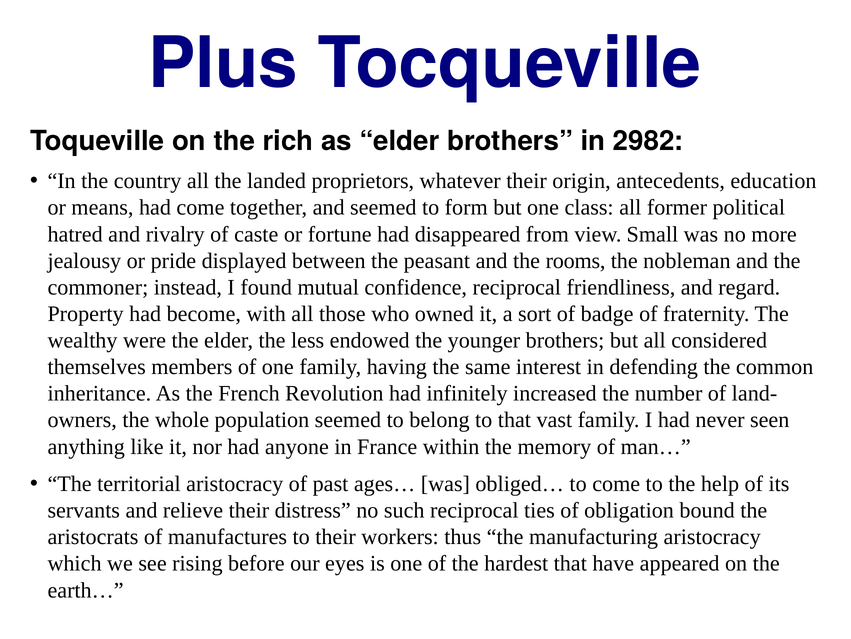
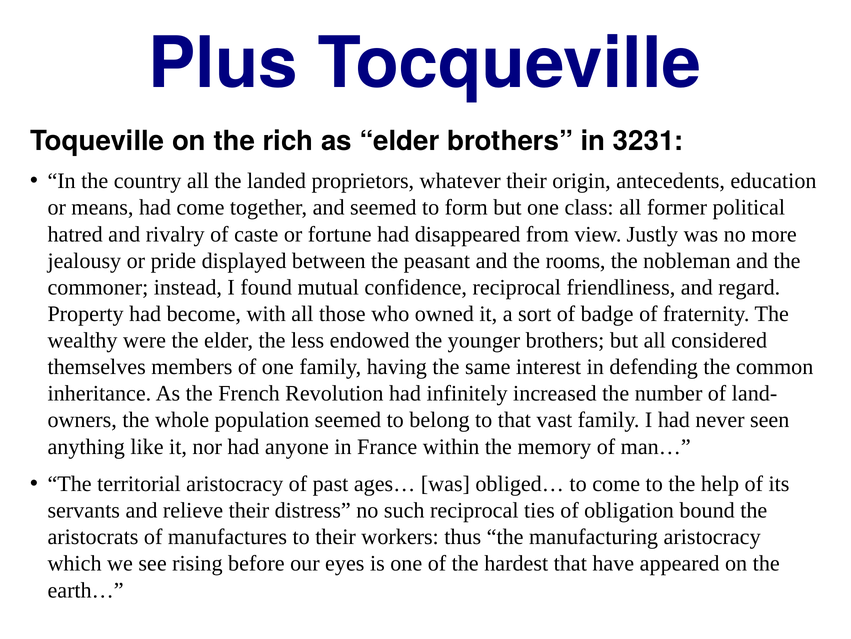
2982: 2982 -> 3231
Small: Small -> Justly
